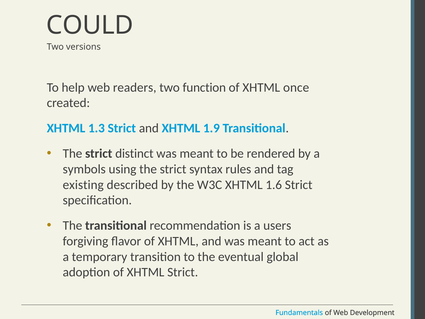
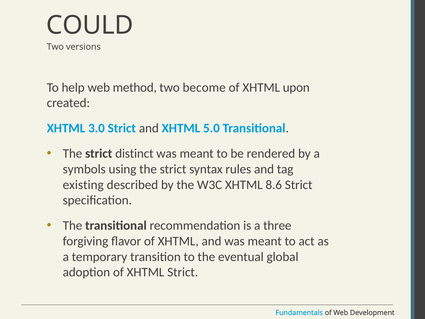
readers: readers -> method
function: function -> become
once: once -> upon
1.3: 1.3 -> 3.0
1.9: 1.9 -> 5.0
1.6: 1.6 -> 8.6
users: users -> three
